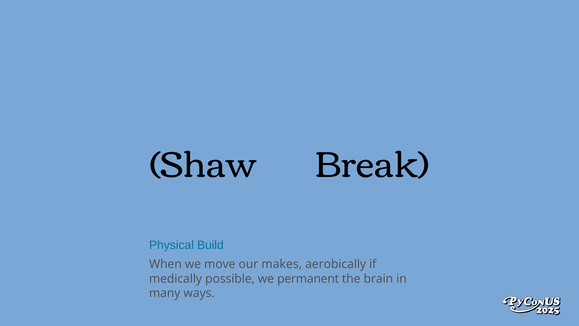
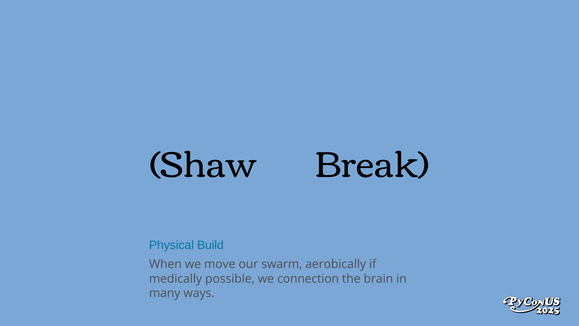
makes: makes -> swarm
permanent: permanent -> connection
